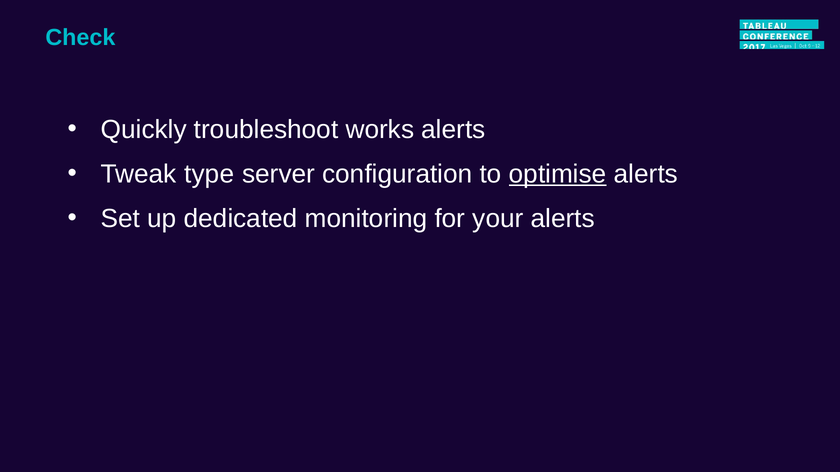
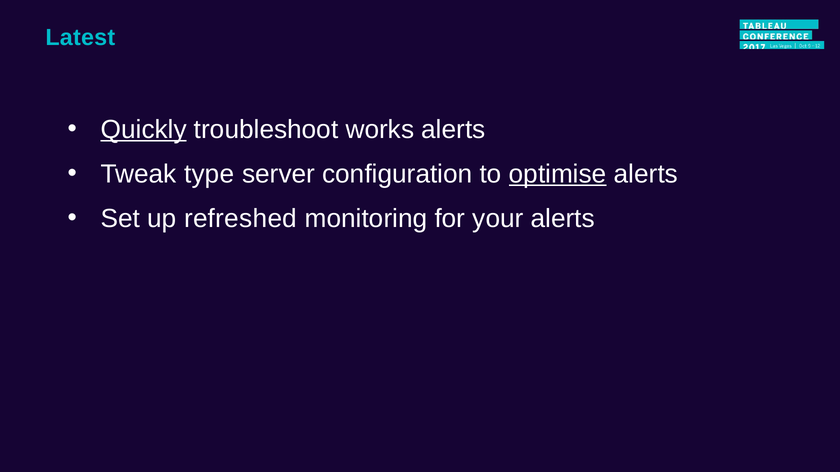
Check: Check -> Latest
Quickly underline: none -> present
dedicated: dedicated -> refreshed
